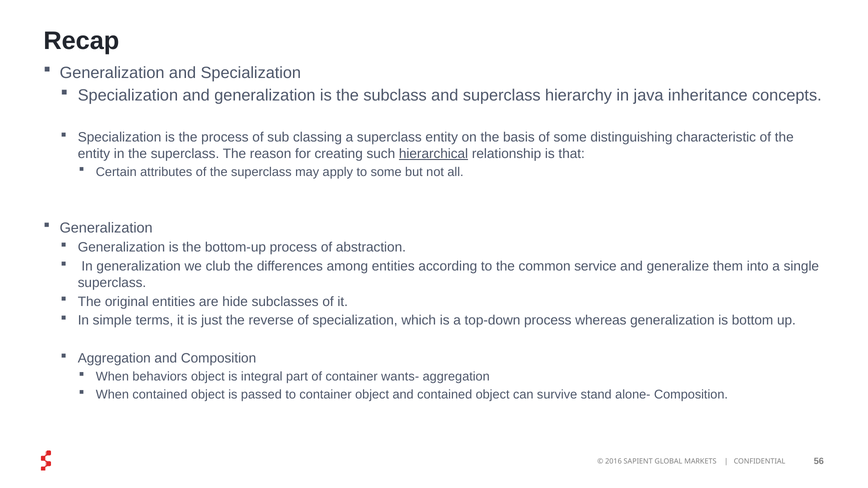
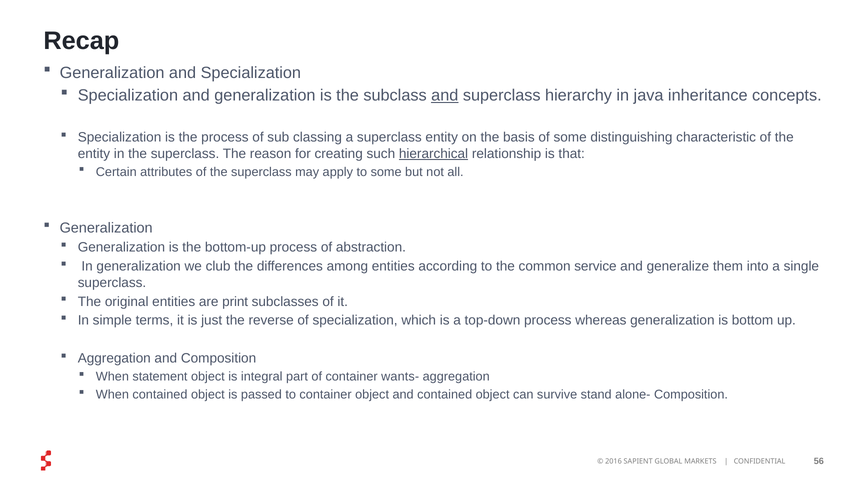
and at (445, 96) underline: none -> present
hide: hide -> print
behaviors: behaviors -> statement
